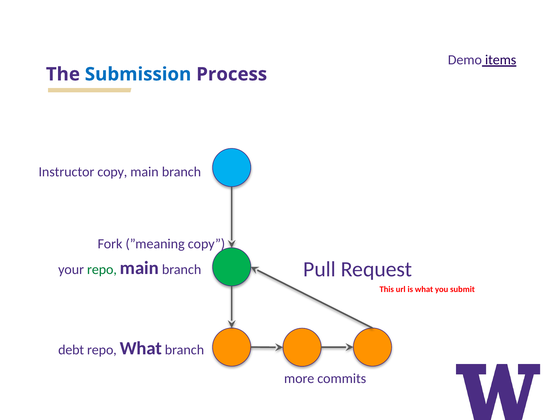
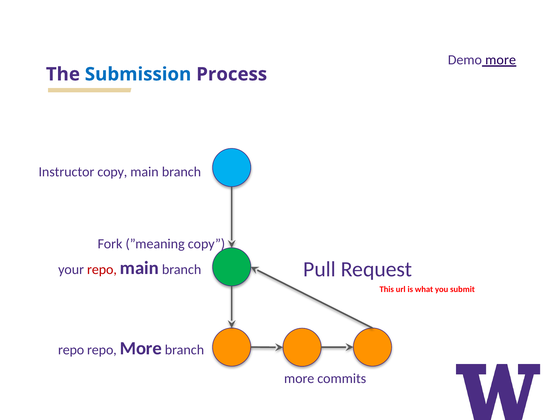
Demo items: items -> more
repo at (102, 269) colour: green -> red
debt at (71, 350): debt -> repo
repo What: What -> More
